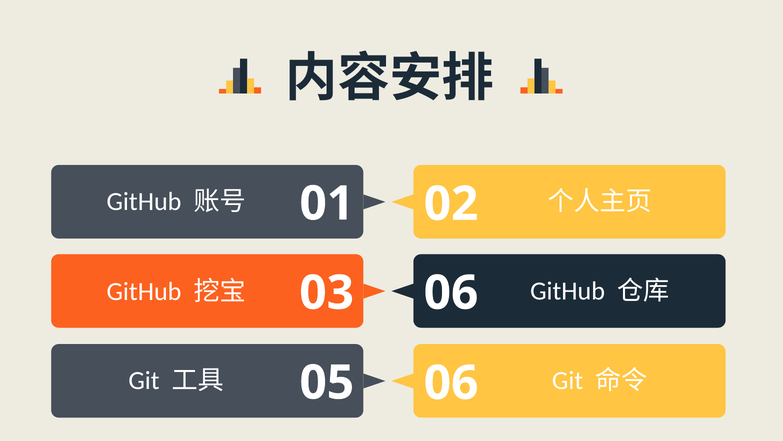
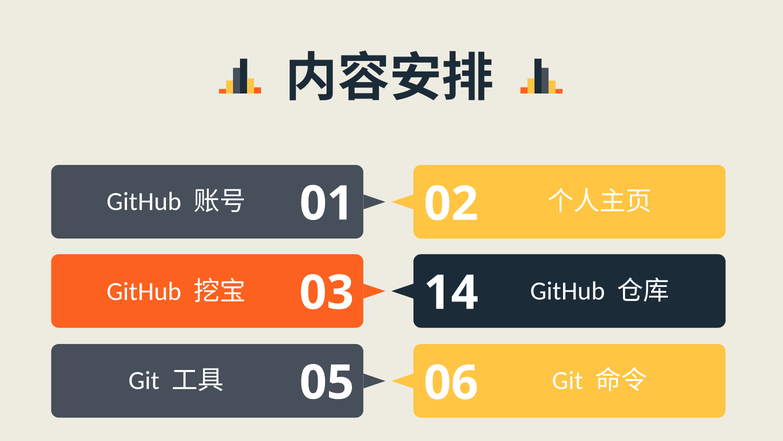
03 06: 06 -> 14
